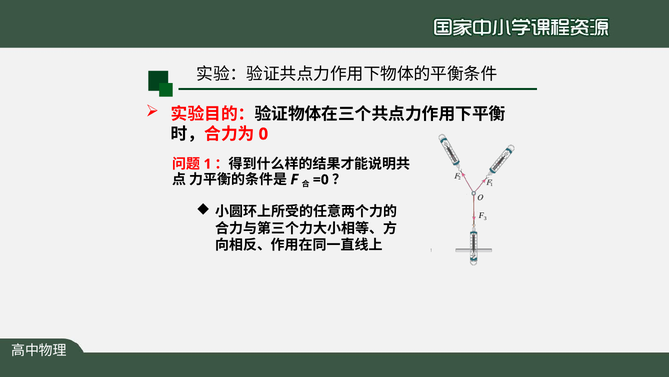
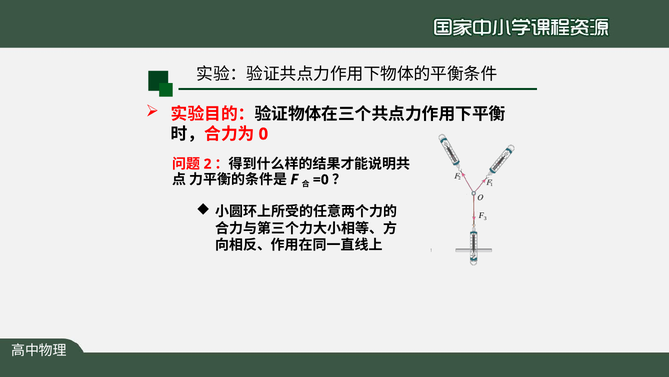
1: 1 -> 2
